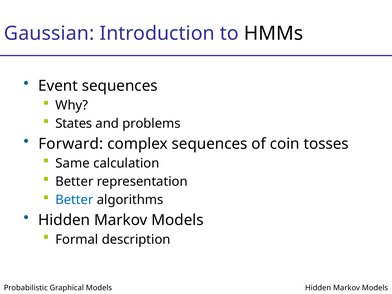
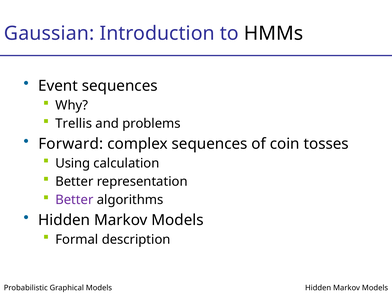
States: States -> Trellis
Same: Same -> Using
Better at (74, 200) colour: blue -> purple
